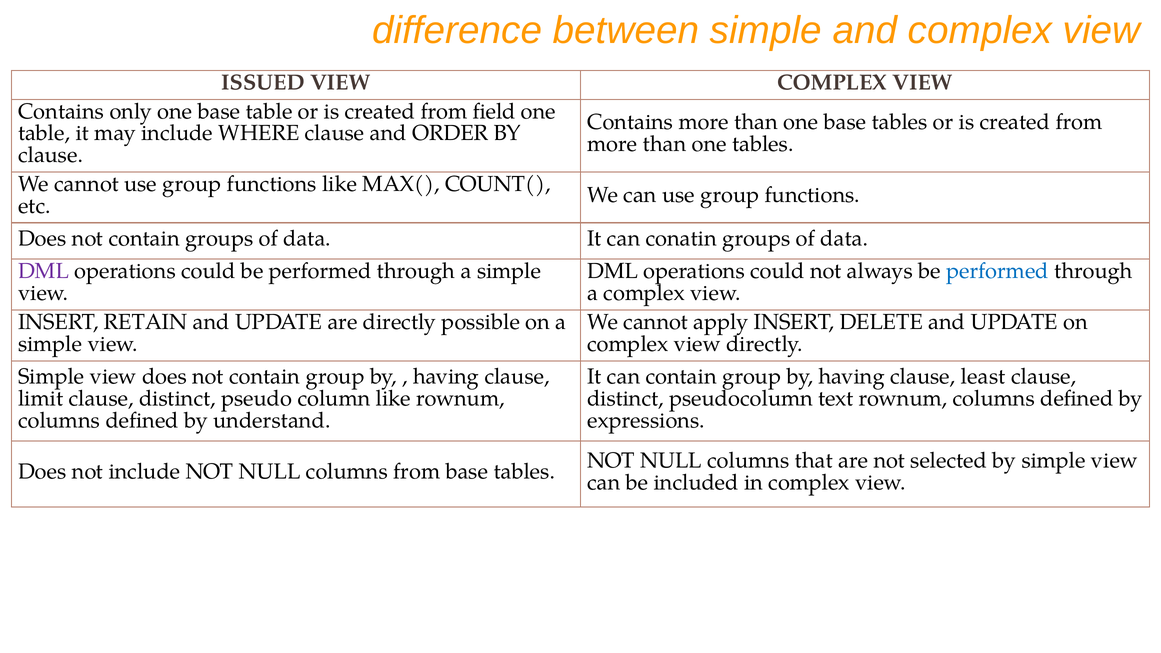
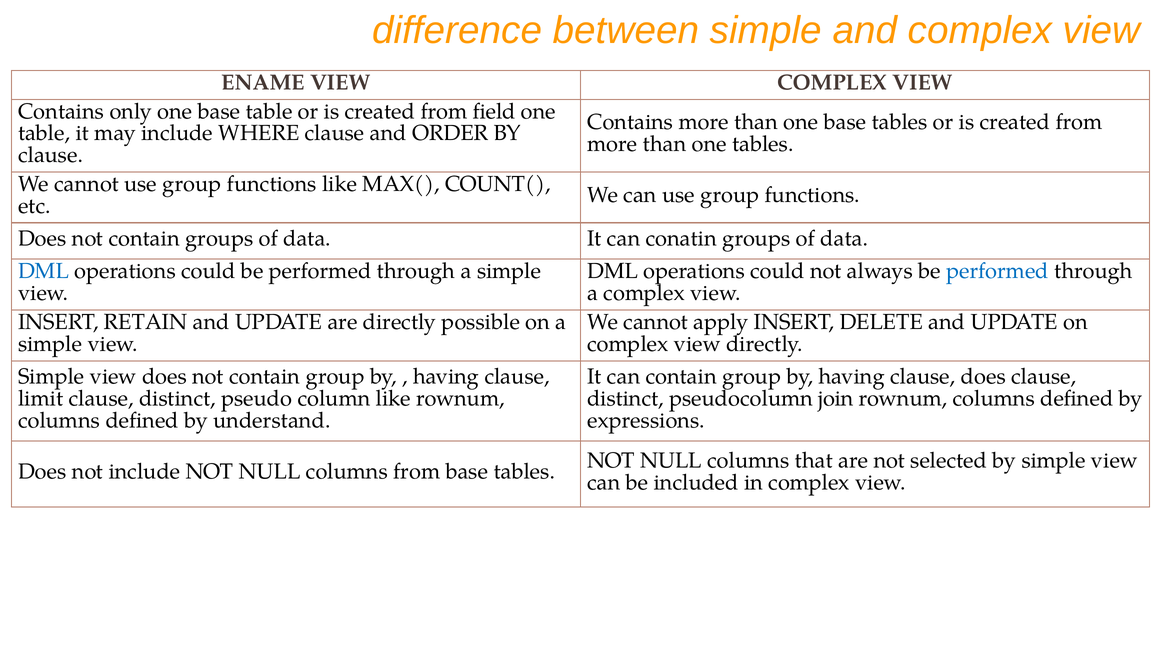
ISSUED: ISSUED -> ENAME
DML at (43, 271) colour: purple -> blue
clause least: least -> does
text: text -> join
